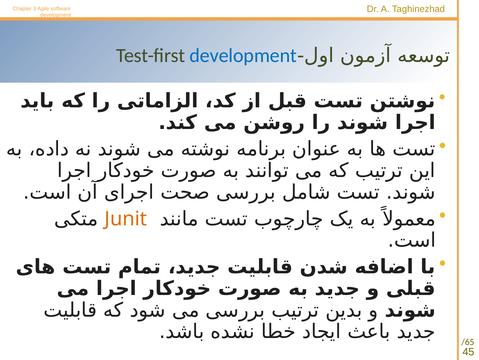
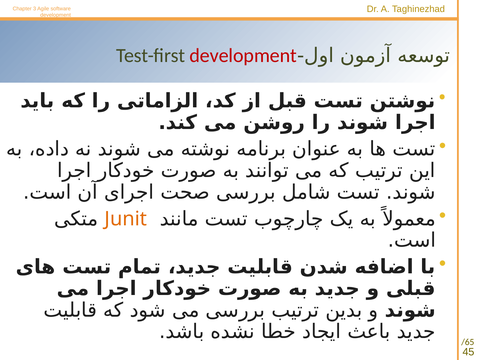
development at (243, 55) colour: blue -> red
